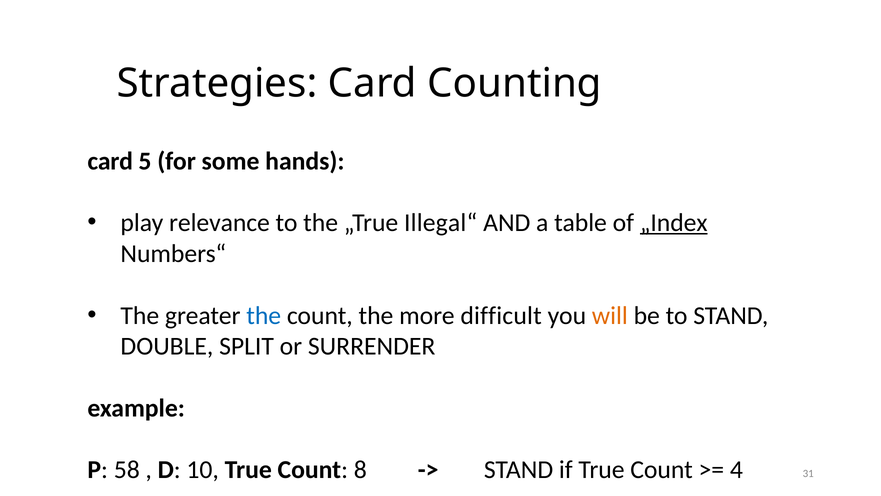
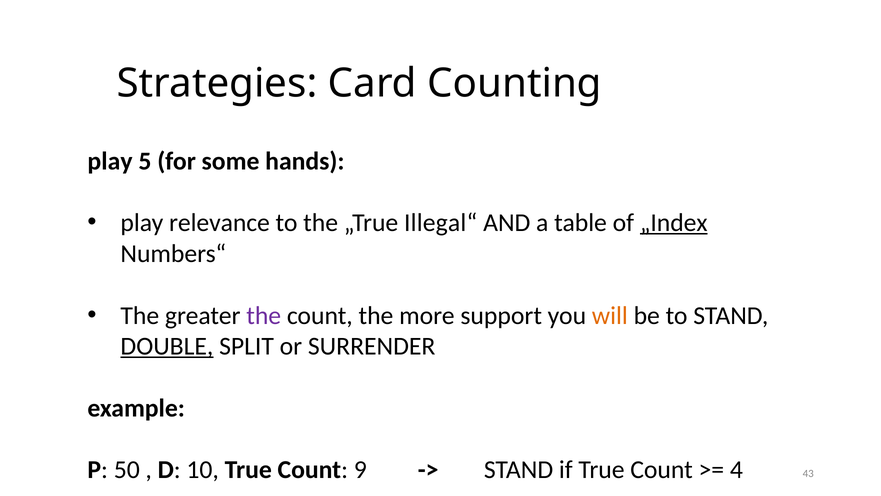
card at (110, 161): card -> play
the at (264, 315) colour: blue -> purple
difficult: difficult -> support
DOUBLE underline: none -> present
58: 58 -> 50
8: 8 -> 9
31: 31 -> 43
